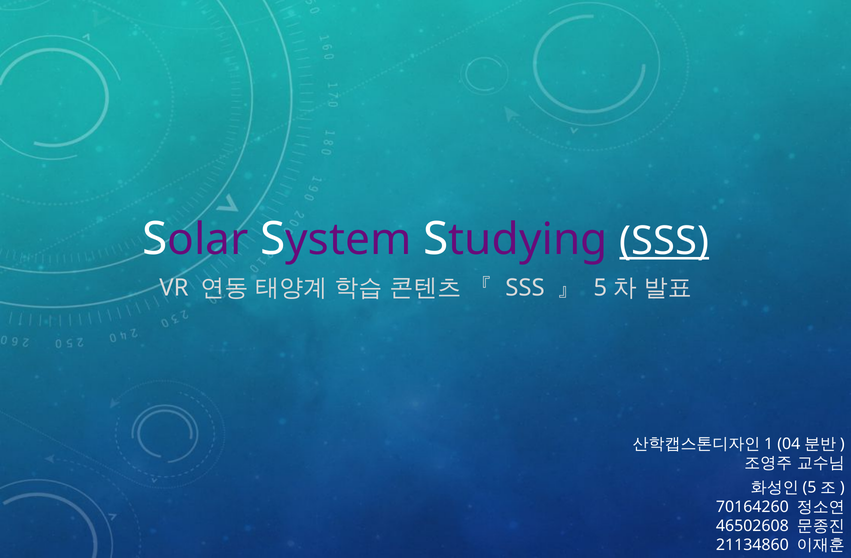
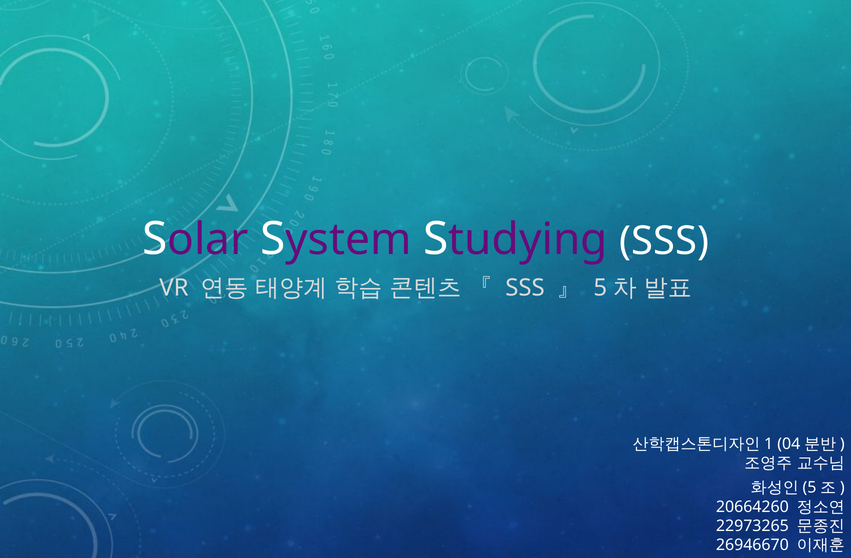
SSS at (664, 241) underline: present -> none
70164260: 70164260 -> 20664260
46502608: 46502608 -> 22973265
21134860: 21134860 -> 26946670
